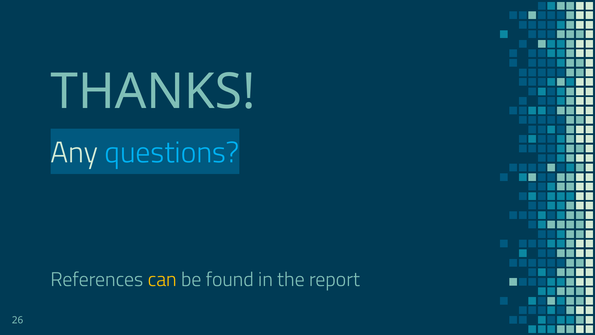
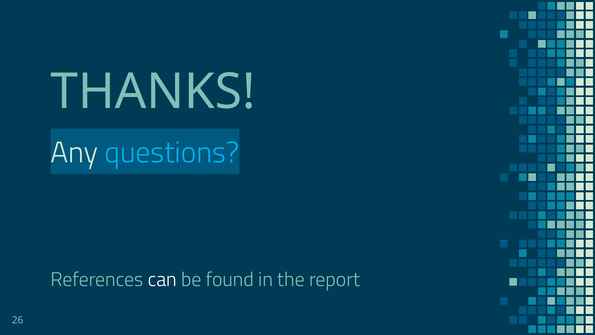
can colour: yellow -> white
